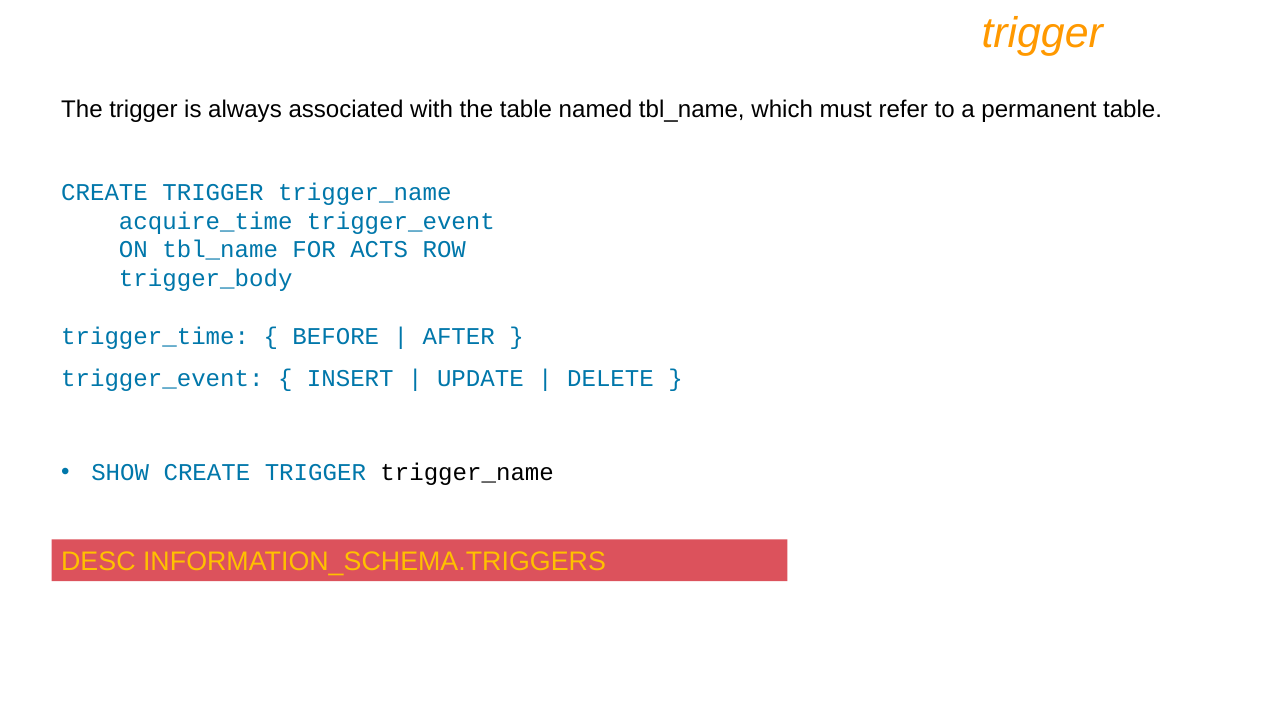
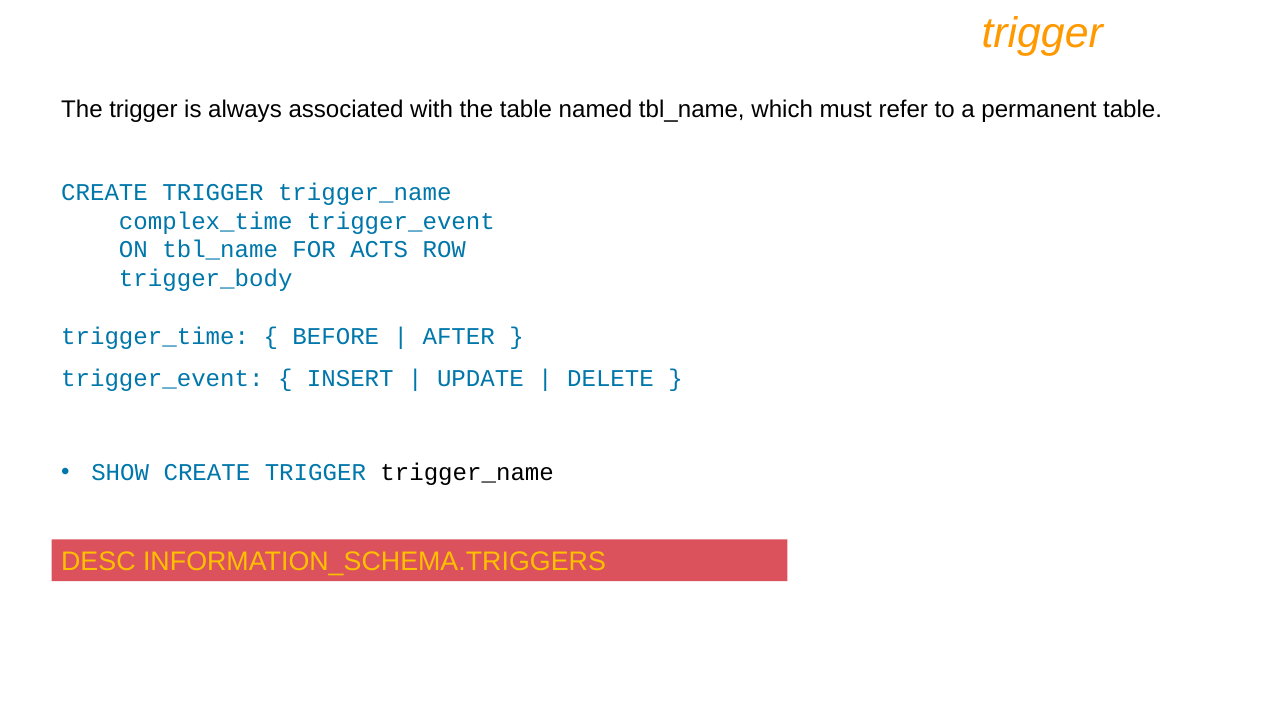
acquire_time: acquire_time -> complex_time
